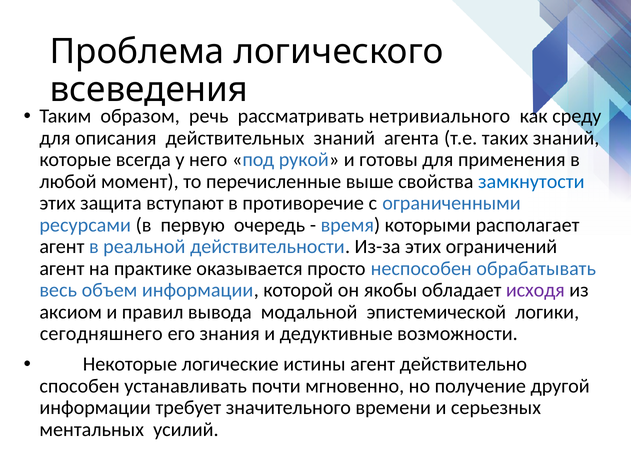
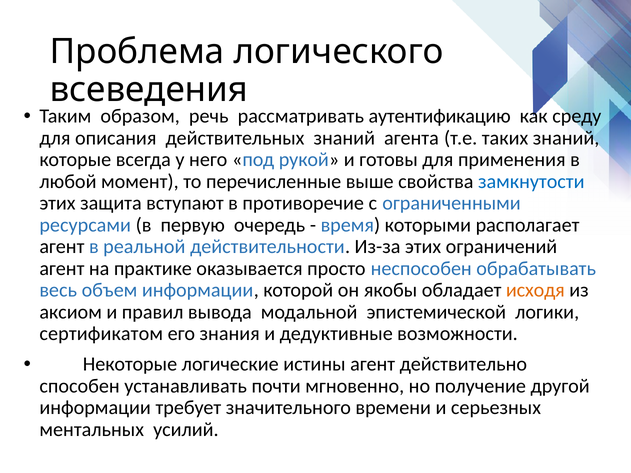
нетривиального: нетривиального -> аутентификацию
исходя colour: purple -> orange
сегодняшнего: сегодняшнего -> сертификатом
